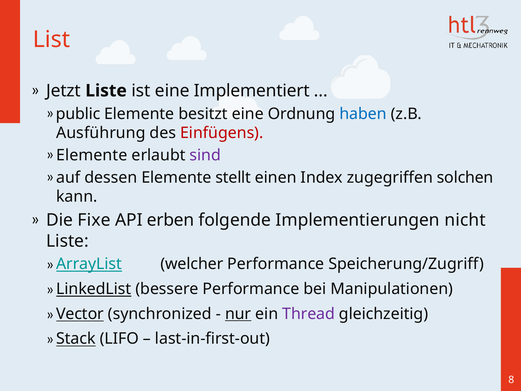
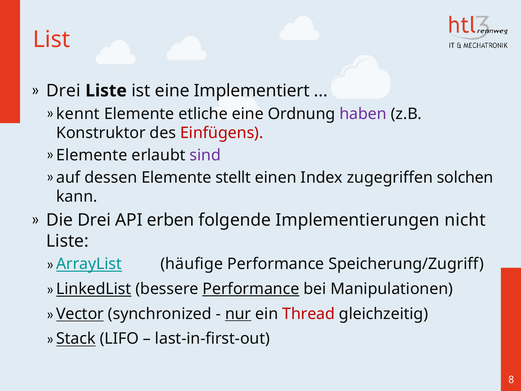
Jetzt at (64, 91): Jetzt -> Drei
public: public -> kennt
besitzt: besitzt -> etliche
haben colour: blue -> purple
Ausführung: Ausführung -> Konstruktor
Die Fixe: Fixe -> Drei
welcher: welcher -> häufige
Performance at (251, 289) underline: none -> present
Thread colour: purple -> red
